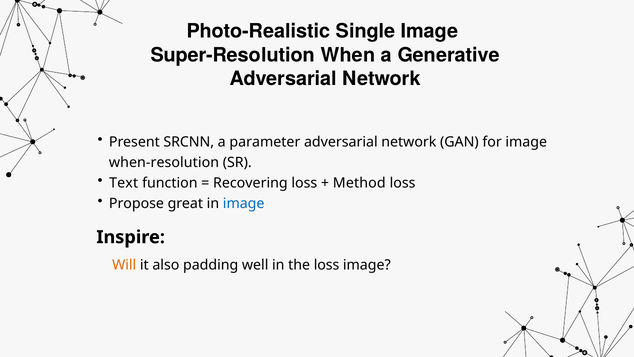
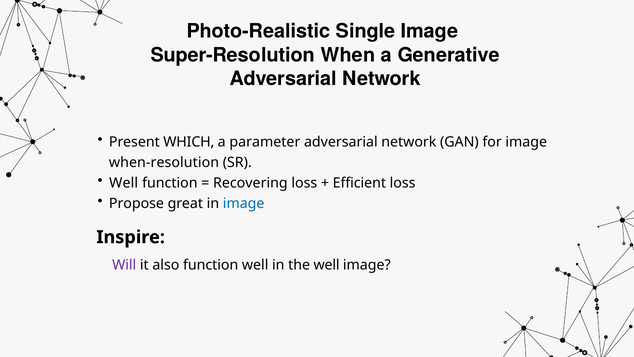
SRCNN: SRCNN -> WHICH
Text at (124, 183): Text -> Well
Method: Method -> Efficient
Will colour: orange -> purple
also padding: padding -> function
the loss: loss -> well
